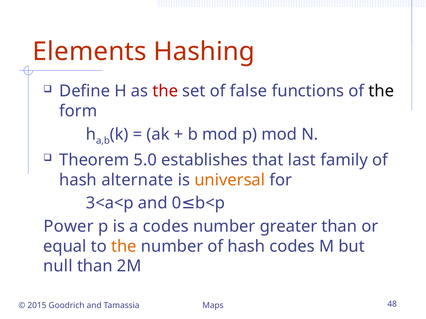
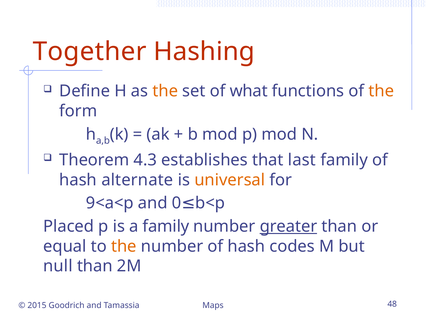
Elements: Elements -> Together
the at (165, 91) colour: red -> orange
false: false -> what
the at (381, 91) colour: black -> orange
5.0: 5.0 -> 4.3
3<a<p: 3<a<p -> 9<a<p
Power: Power -> Placed
a codes: codes -> family
greater underline: none -> present
